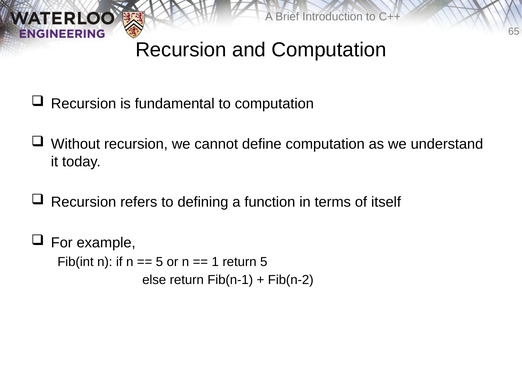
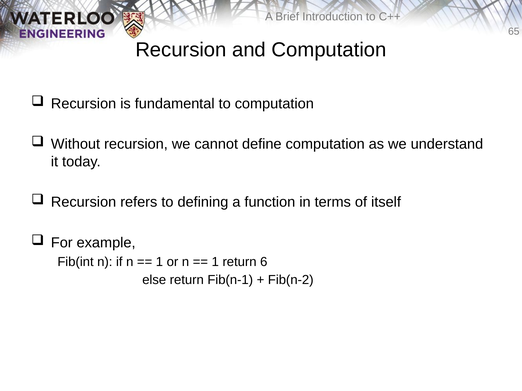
5 at (159, 262): 5 -> 1
return 5: 5 -> 6
